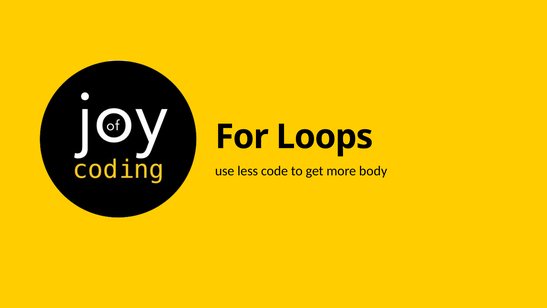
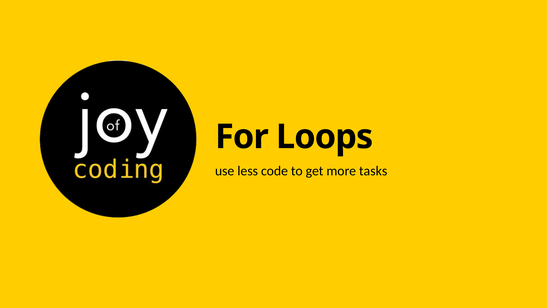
body: body -> tasks
